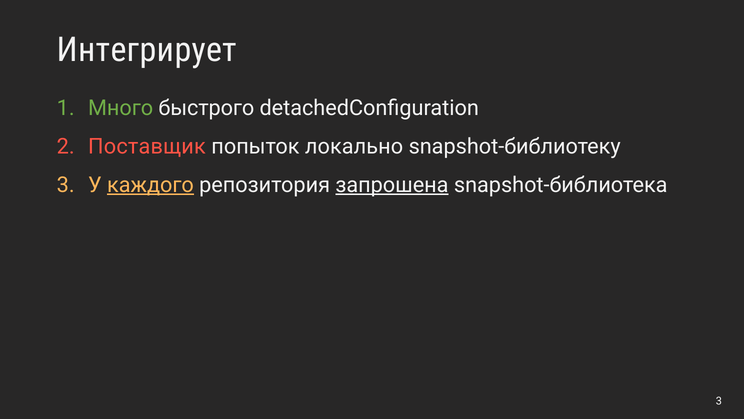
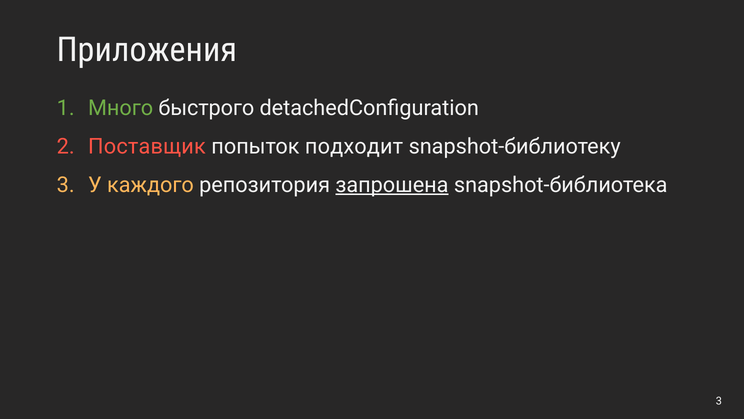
Интегрирует: Интегрирует -> Приложения
локально: локально -> подходит
каждого underline: present -> none
